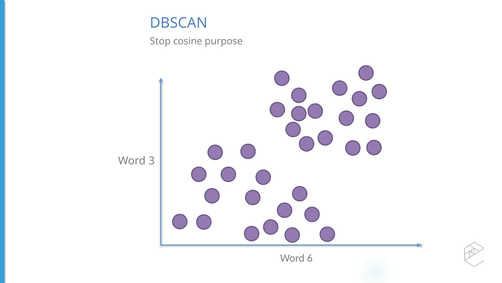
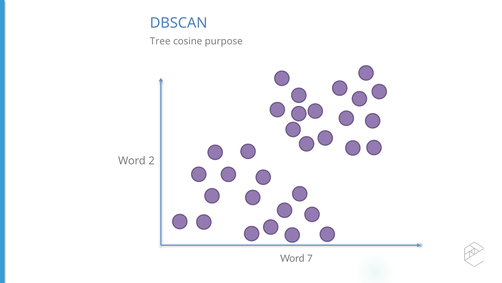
Stop: Stop -> Tree
3: 3 -> 2
6: 6 -> 7
